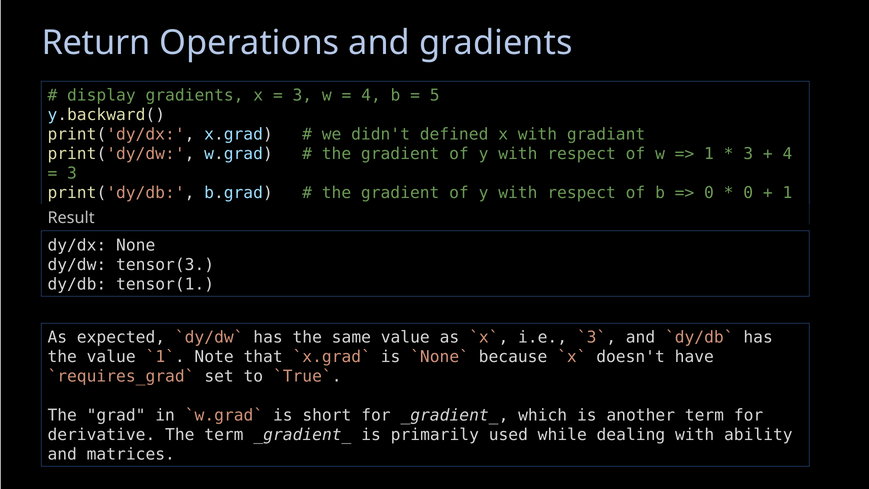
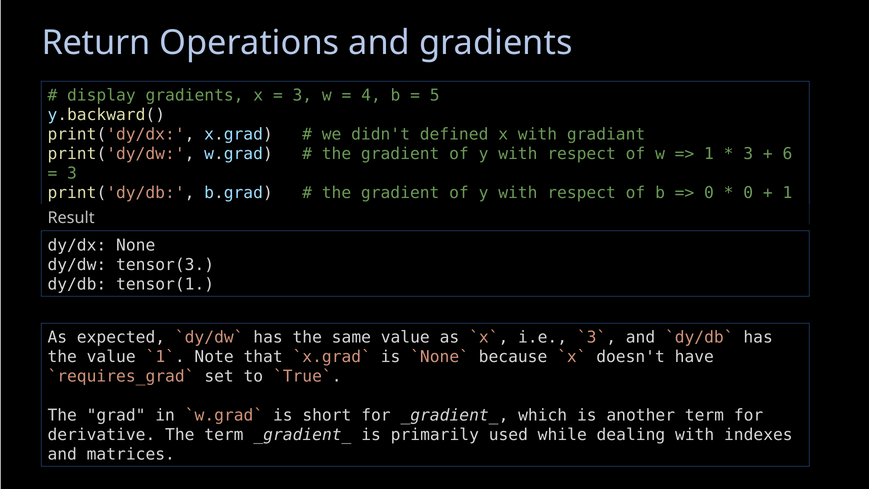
4 at (788, 154): 4 -> 6
ability: ability -> indexes
